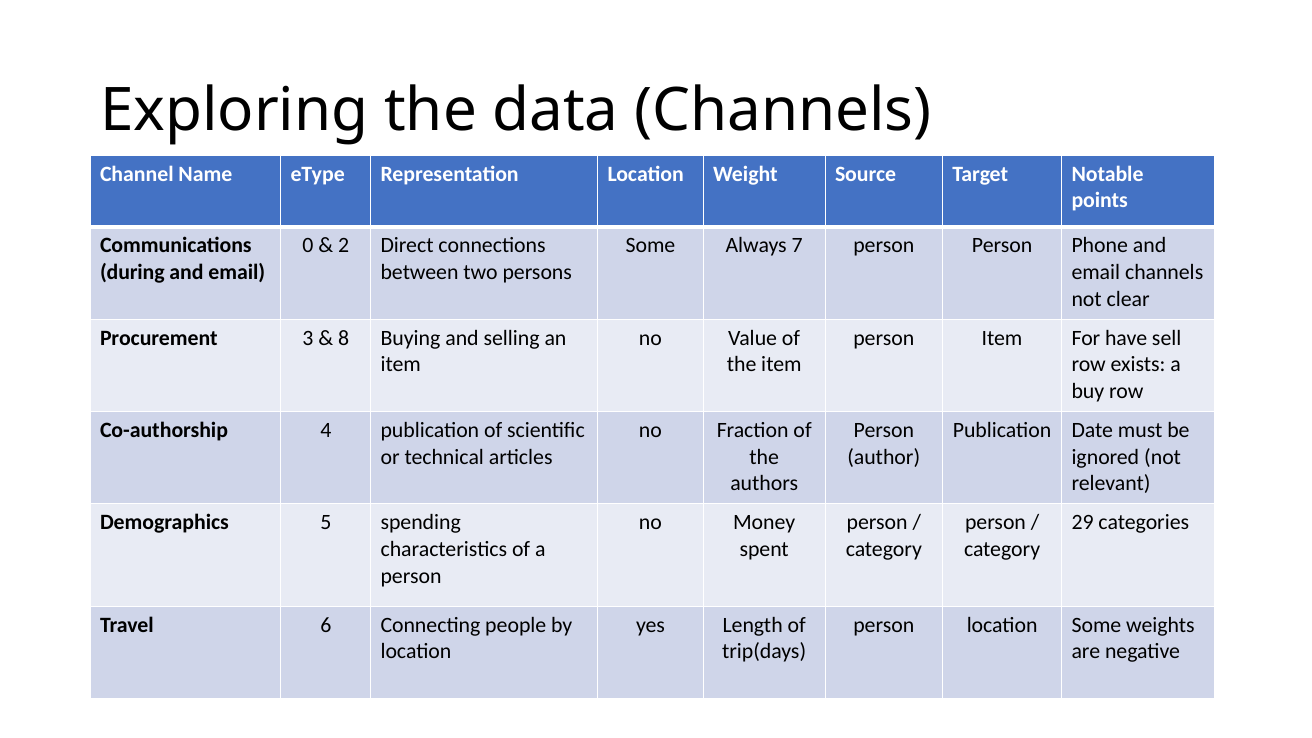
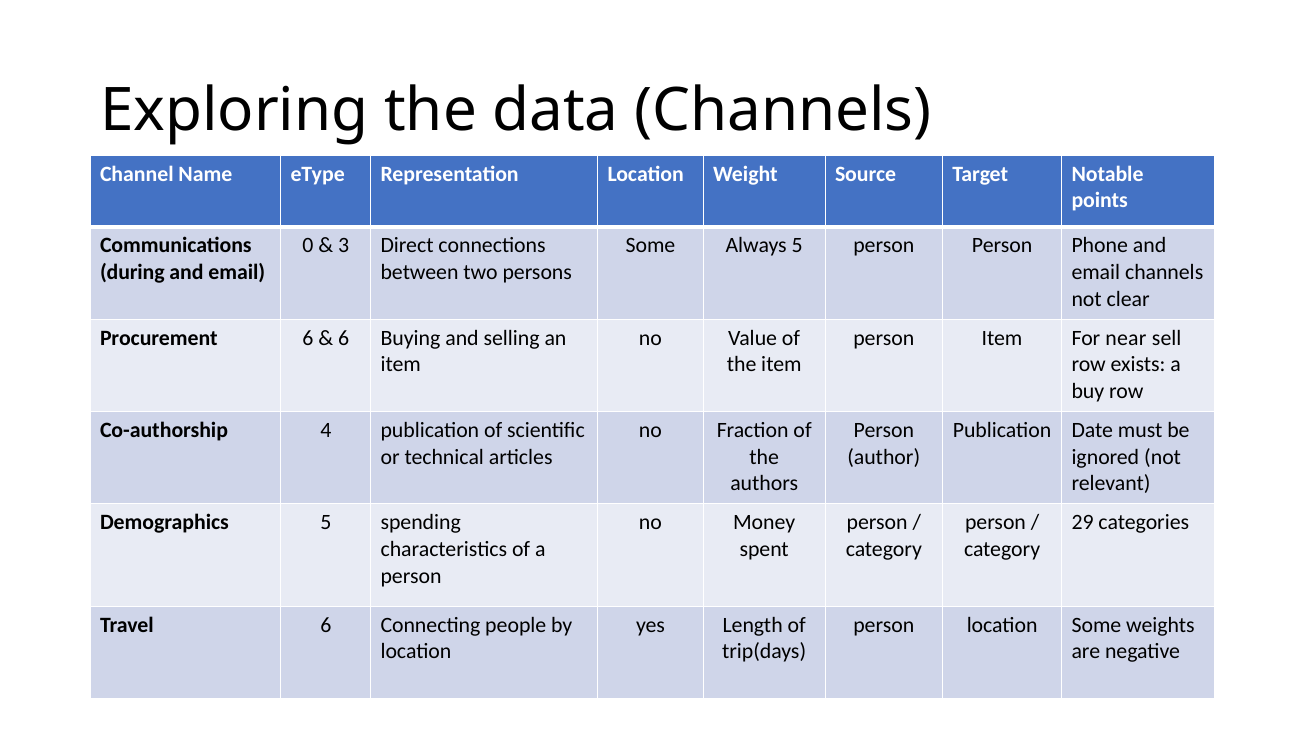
2: 2 -> 3
Always 7: 7 -> 5
Procurement 3: 3 -> 6
8 at (344, 338): 8 -> 6
have: have -> near
